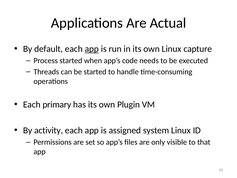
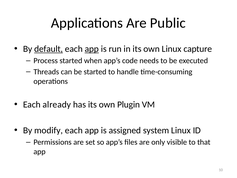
Actual: Actual -> Public
default underline: none -> present
primary: primary -> already
activity: activity -> modify
